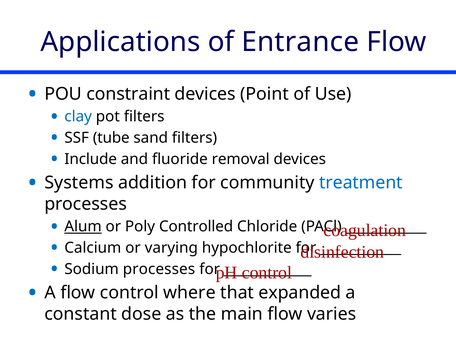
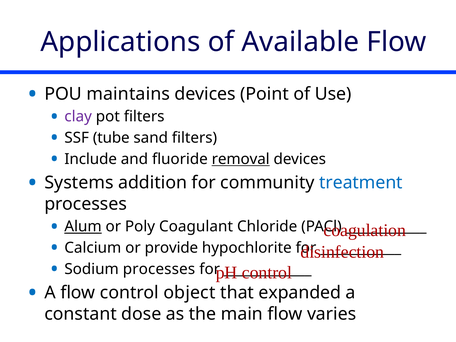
Entrance: Entrance -> Available
constraint: constraint -> maintains
clay colour: blue -> purple
removal underline: none -> present
Controlled: Controlled -> Coagulant
varying: varying -> provide
where: where -> object
